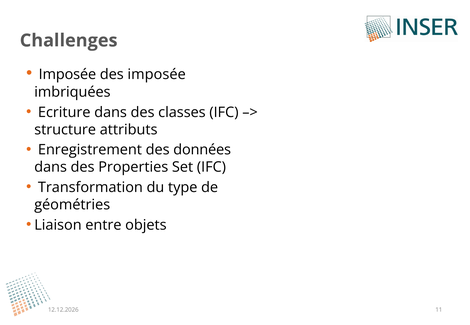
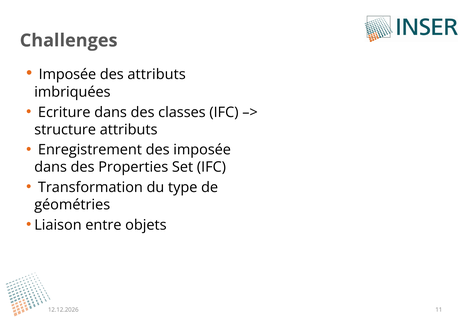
des imposée: imposée -> attributs
des données: données -> imposée
